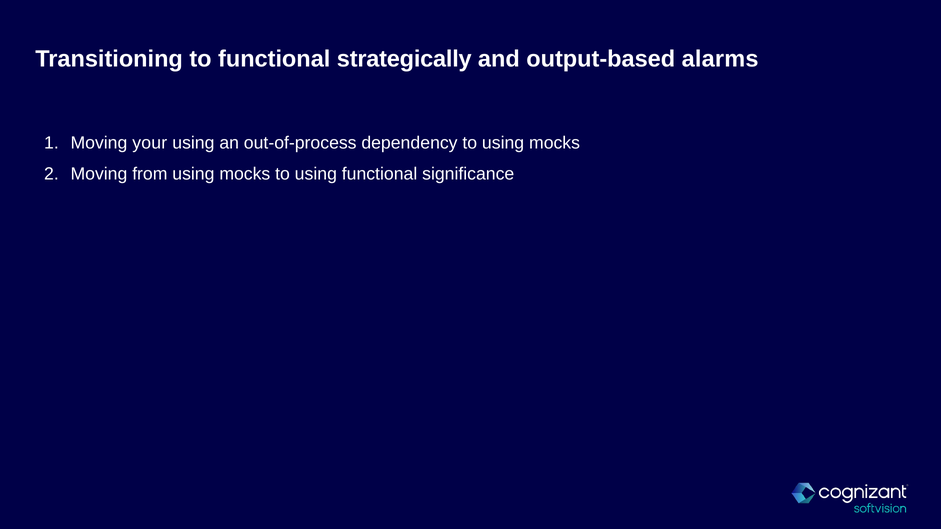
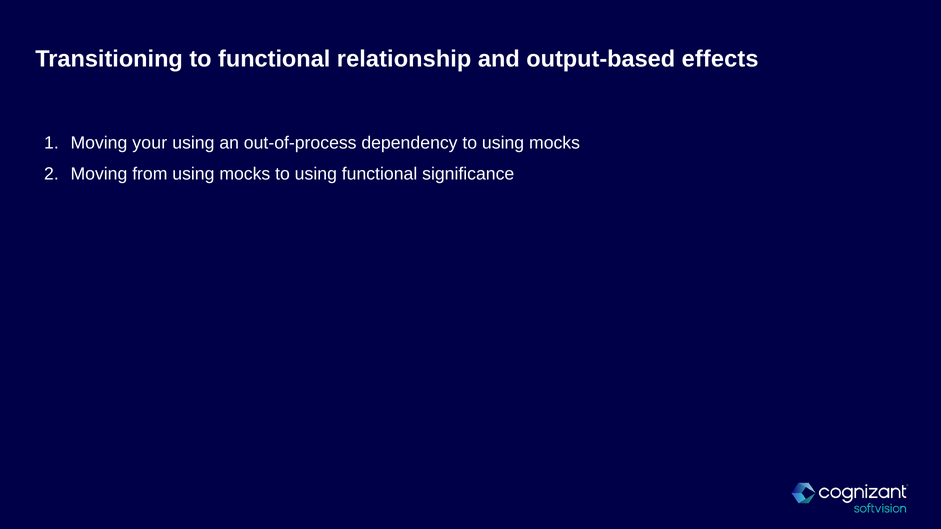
strategically: strategically -> relationship
alarms: alarms -> effects
